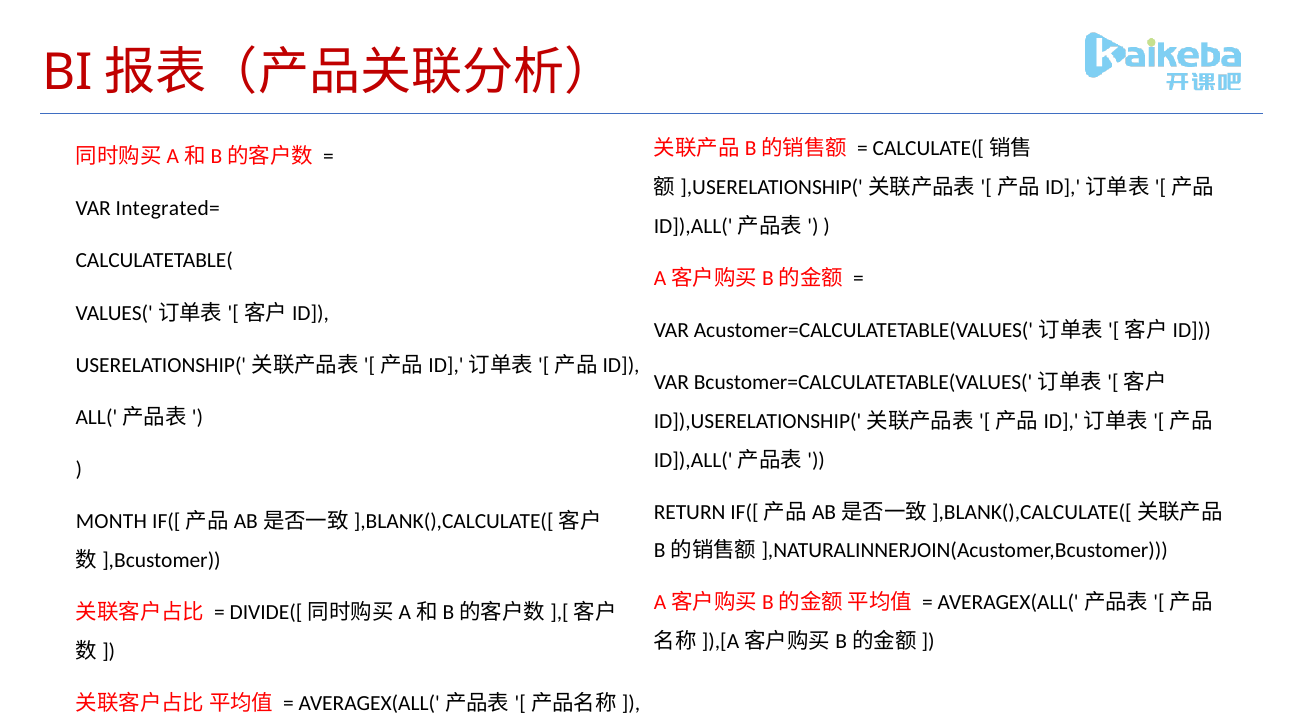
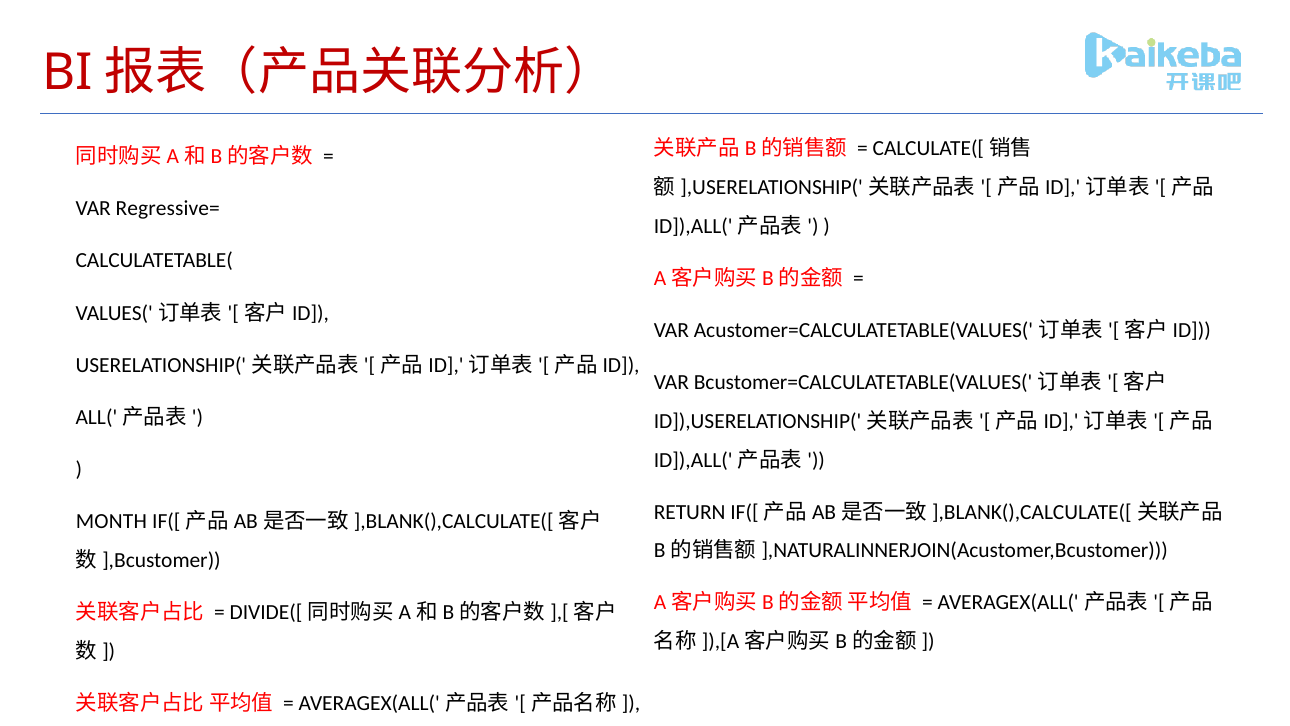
Integrated=: Integrated= -> Regressive=
